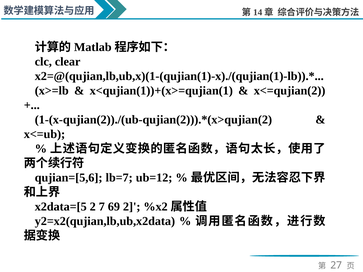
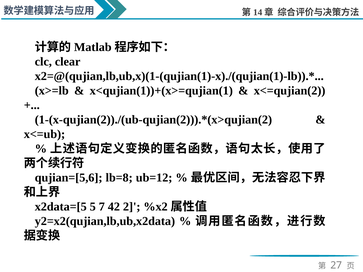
lb=7: lb=7 -> lb=8
x2data=[5 2: 2 -> 5
69: 69 -> 42
